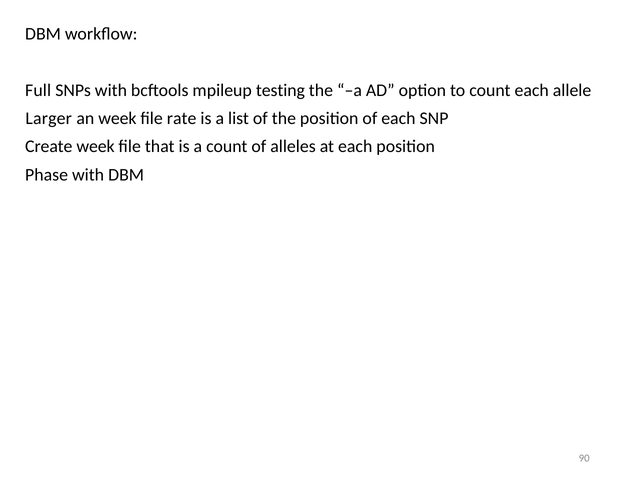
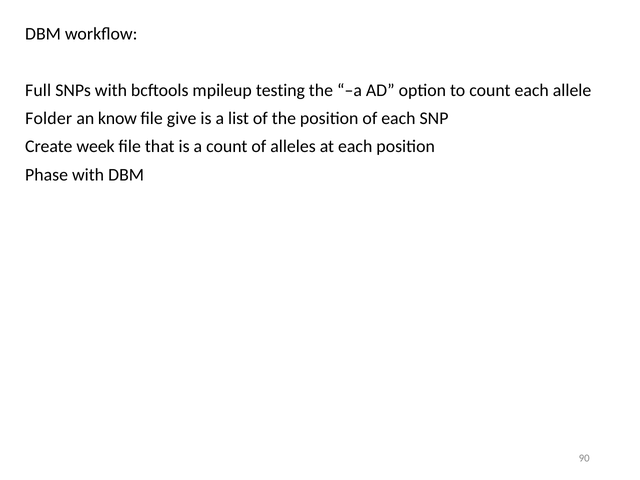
Larger: Larger -> Folder
an week: week -> know
rate: rate -> give
